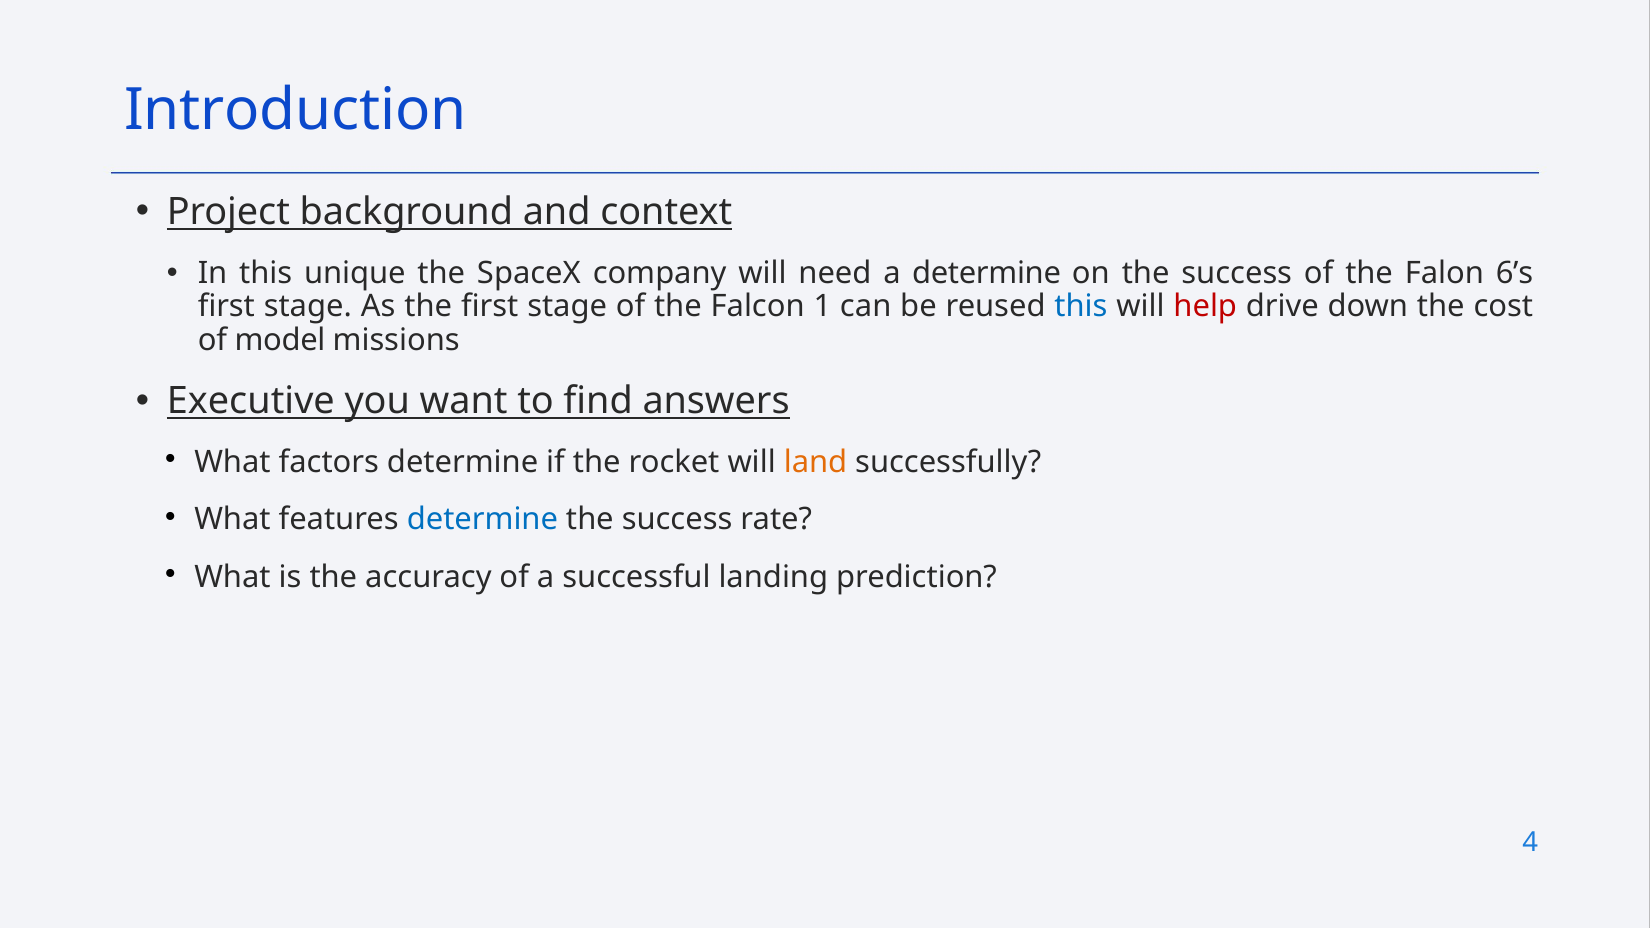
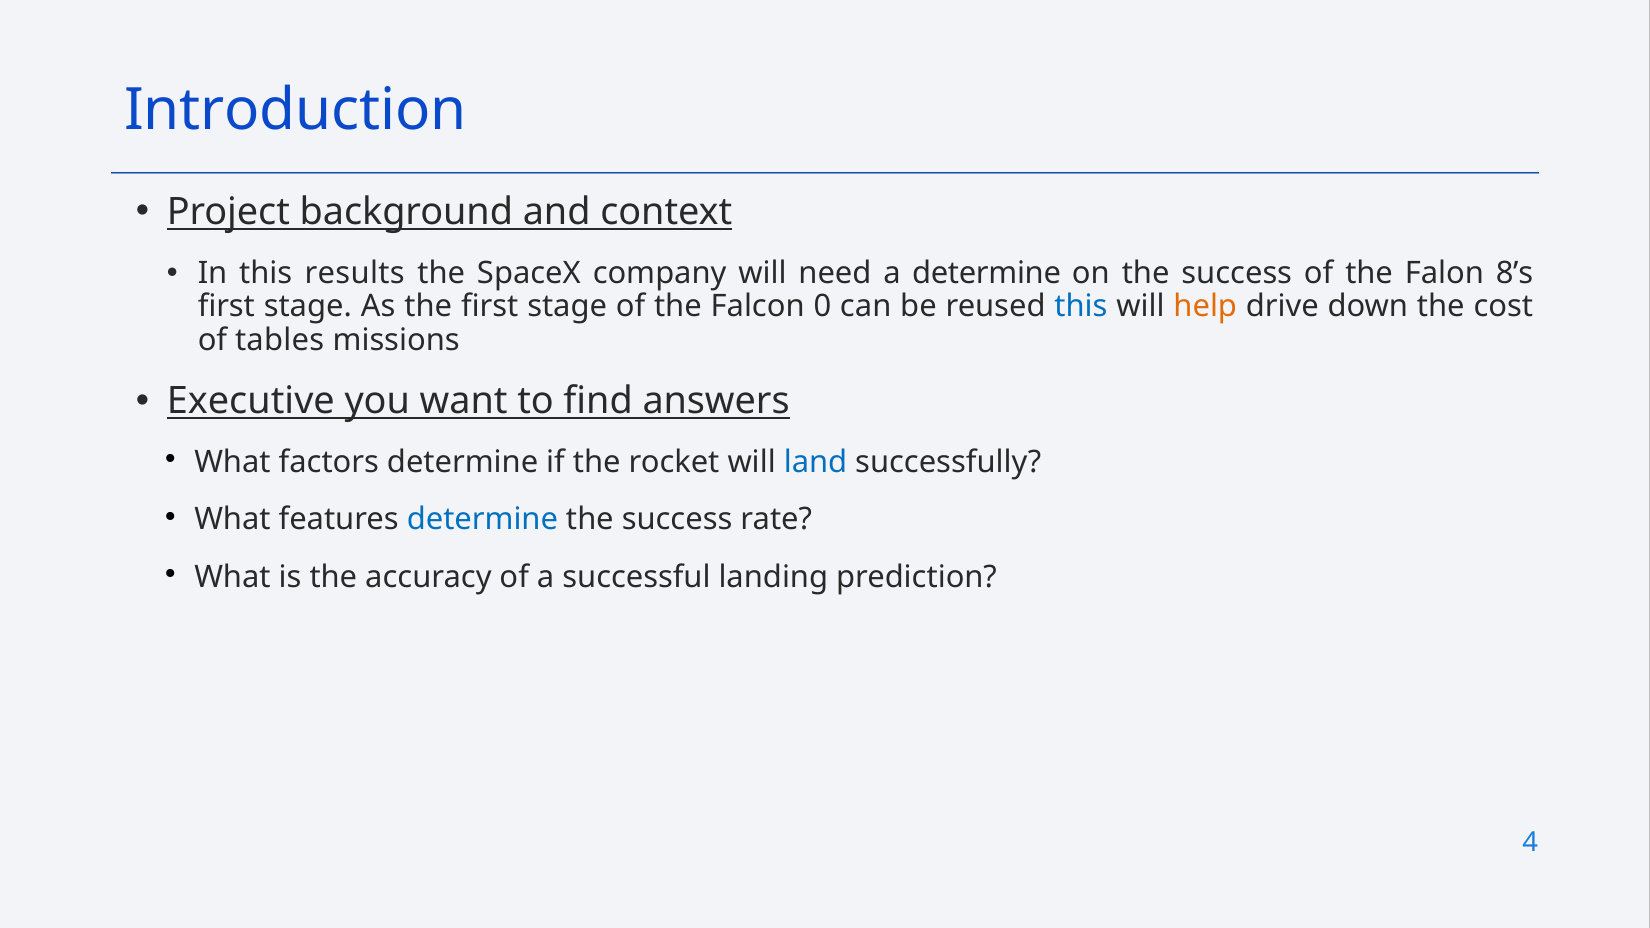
unique: unique -> results
6’s: 6’s -> 8’s
1: 1 -> 0
help colour: red -> orange
model: model -> tables
land colour: orange -> blue
